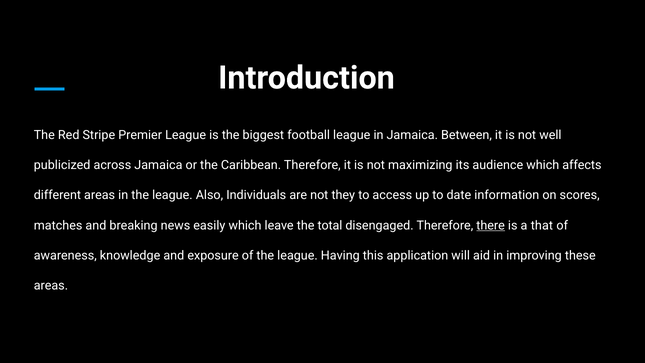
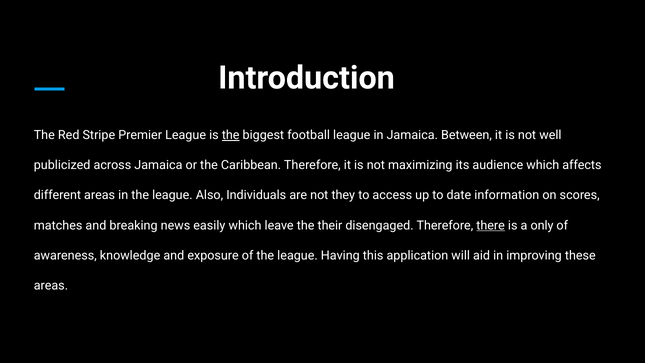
the at (231, 135) underline: none -> present
total: total -> their
that: that -> only
